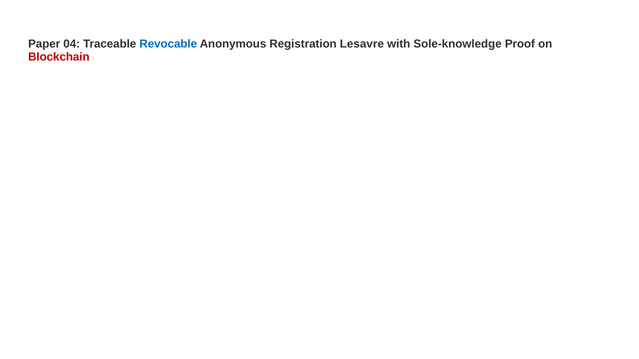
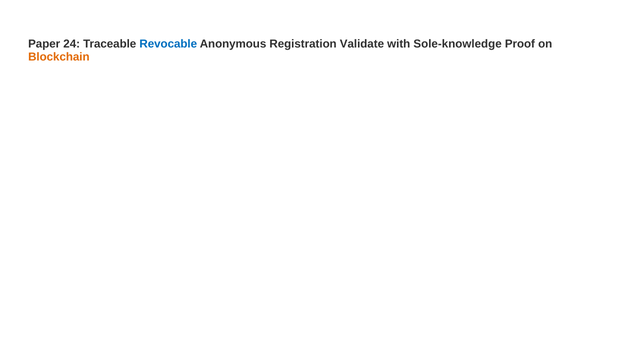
04: 04 -> 24
Lesavre: Lesavre -> Validate
Blockchain colour: red -> orange
